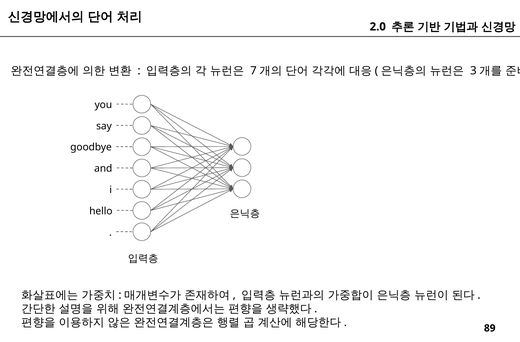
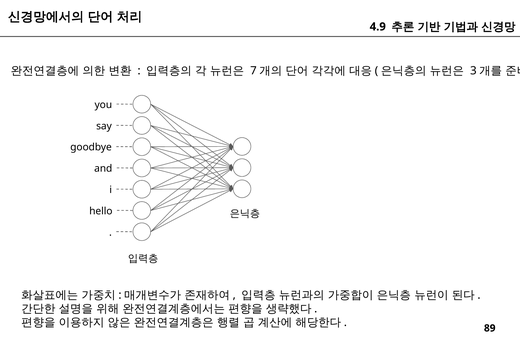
2.0: 2.0 -> 4.9
